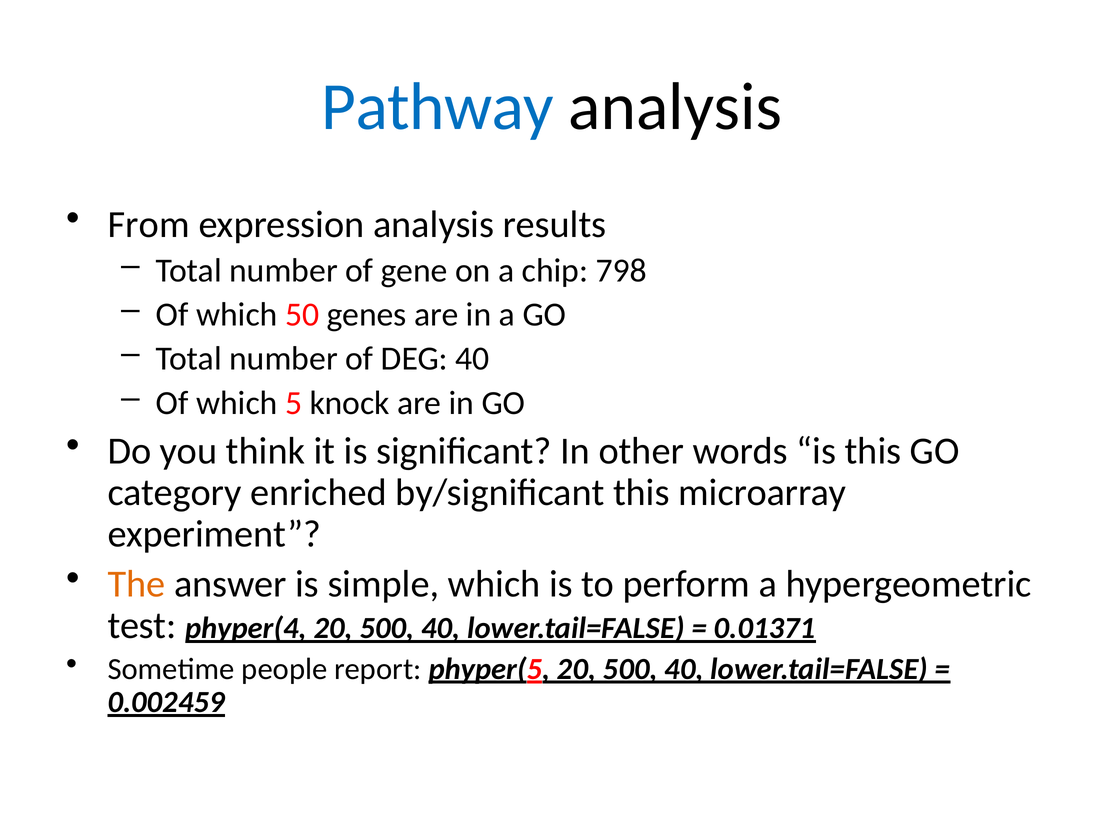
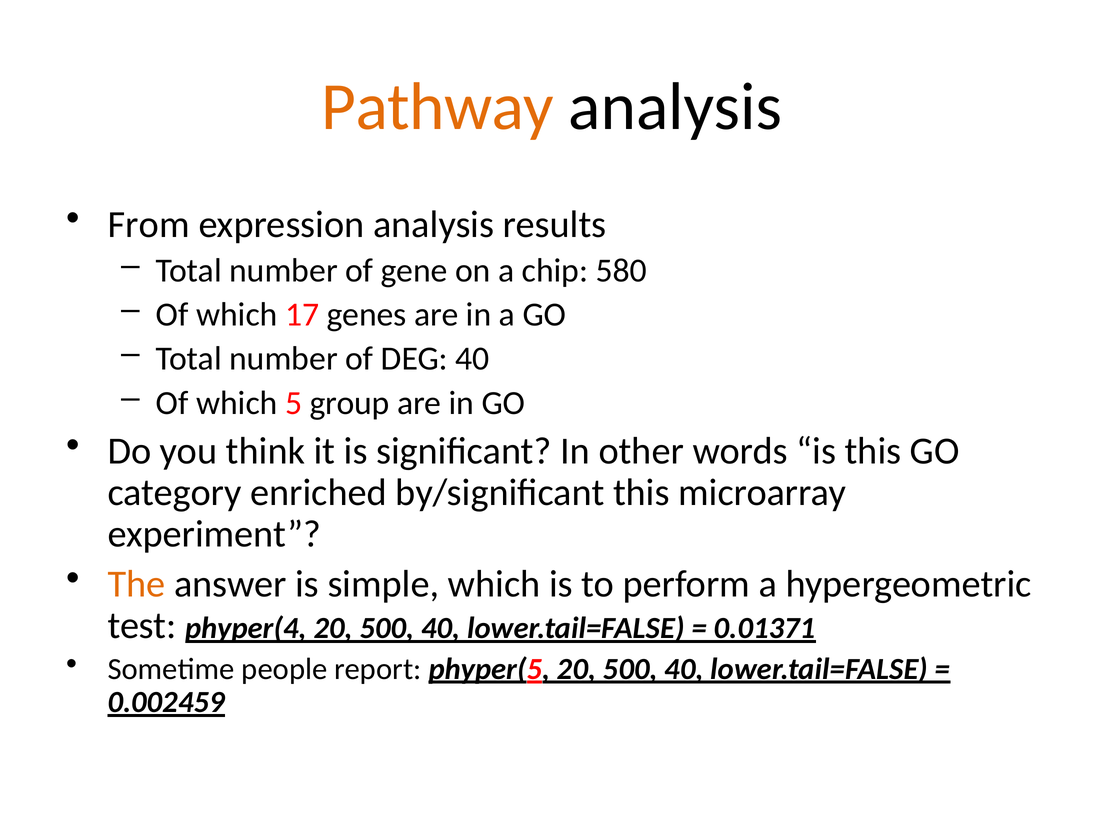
Pathway colour: blue -> orange
798: 798 -> 580
50: 50 -> 17
knock: knock -> group
